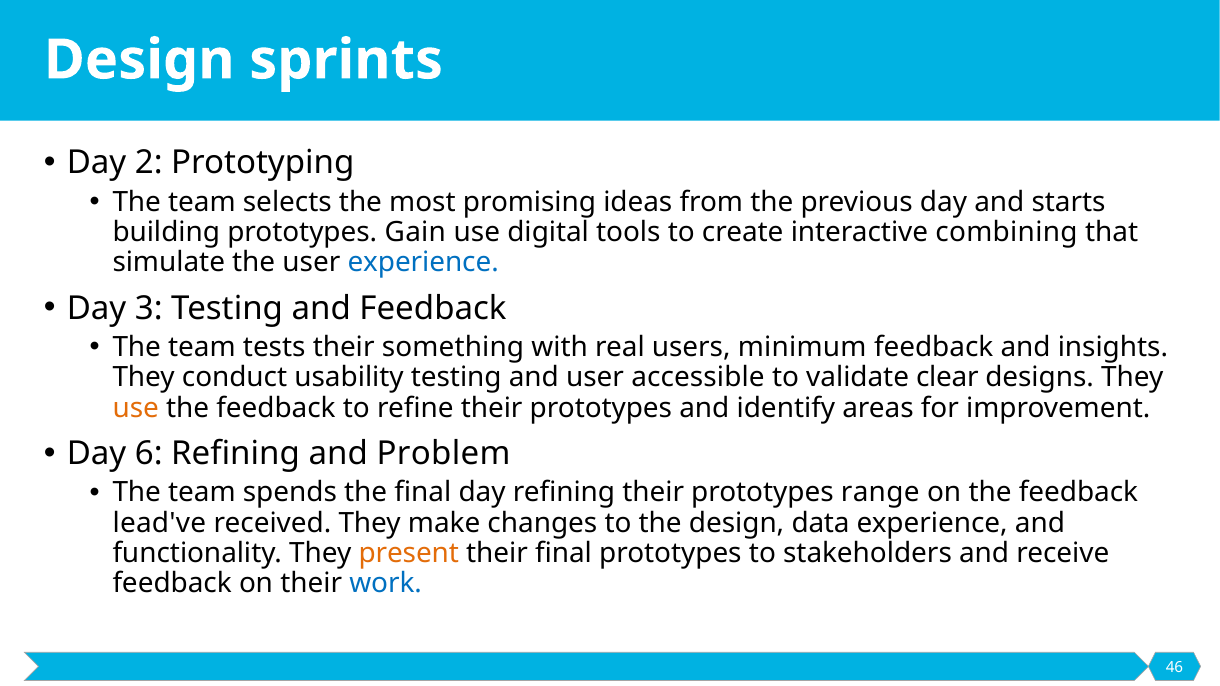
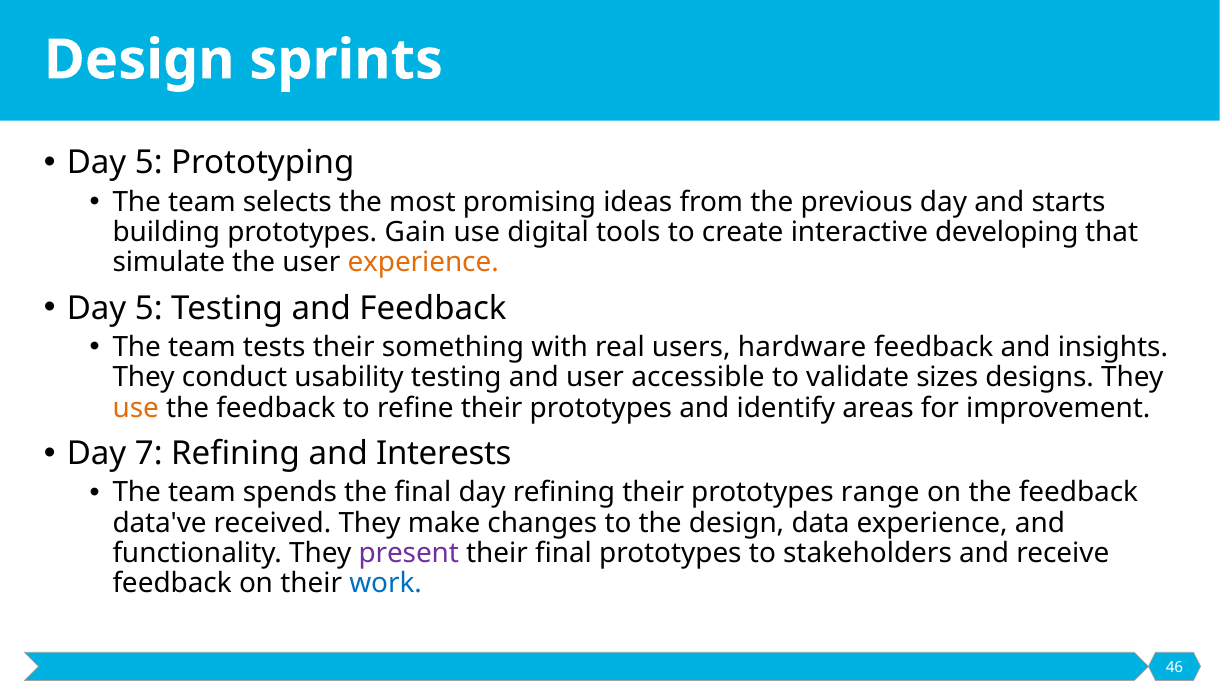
2 at (149, 163): 2 -> 5
combining: combining -> developing
experience at (423, 263) colour: blue -> orange
3 at (149, 308): 3 -> 5
minimum: minimum -> hardware
clear: clear -> sizes
6: 6 -> 7
Problem: Problem -> Interests
lead've: lead've -> data've
present colour: orange -> purple
